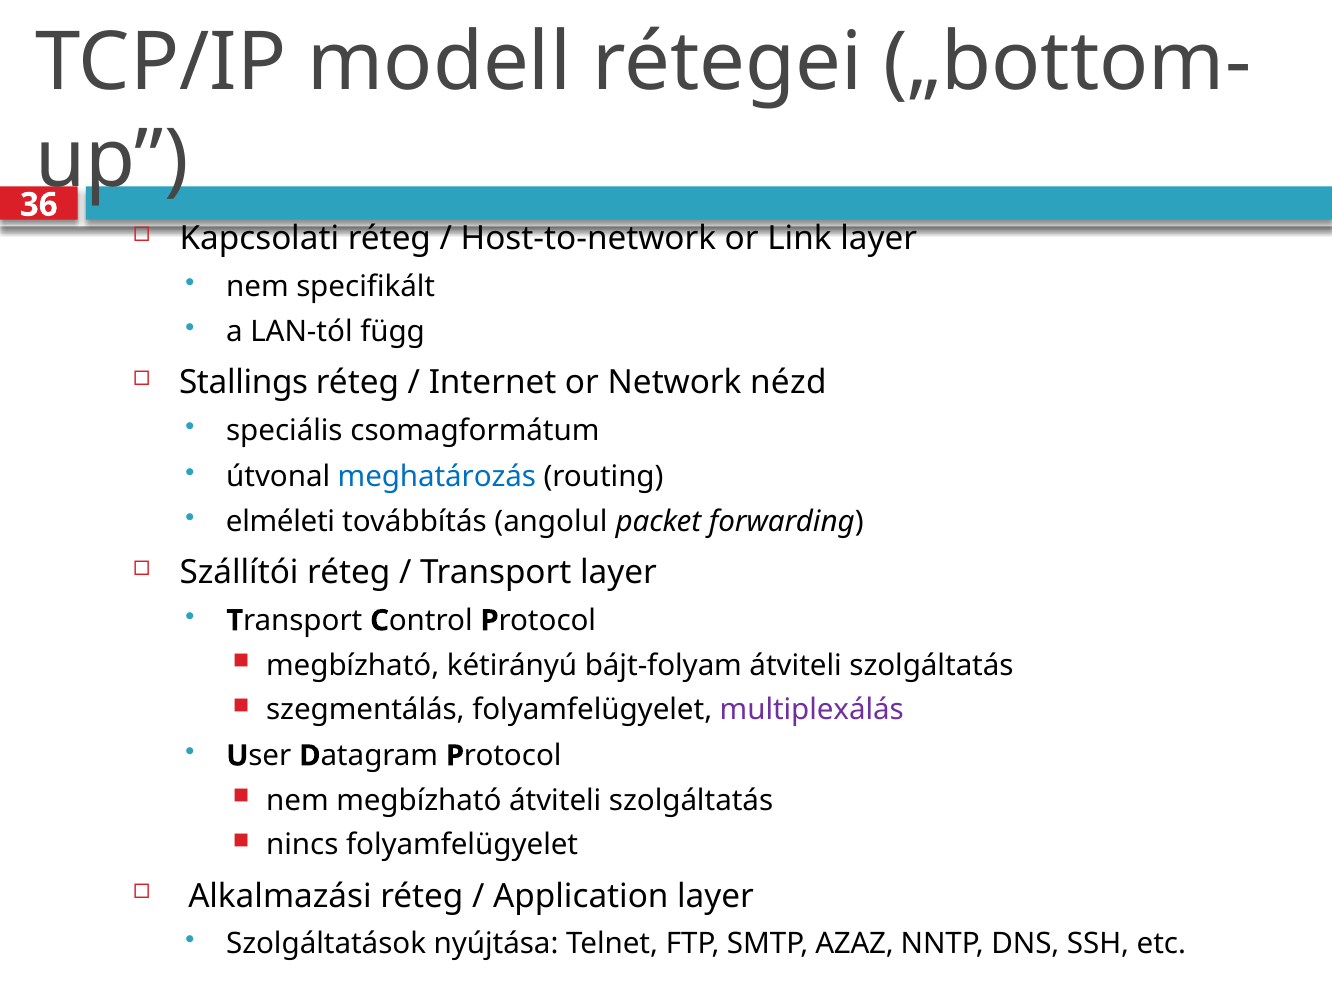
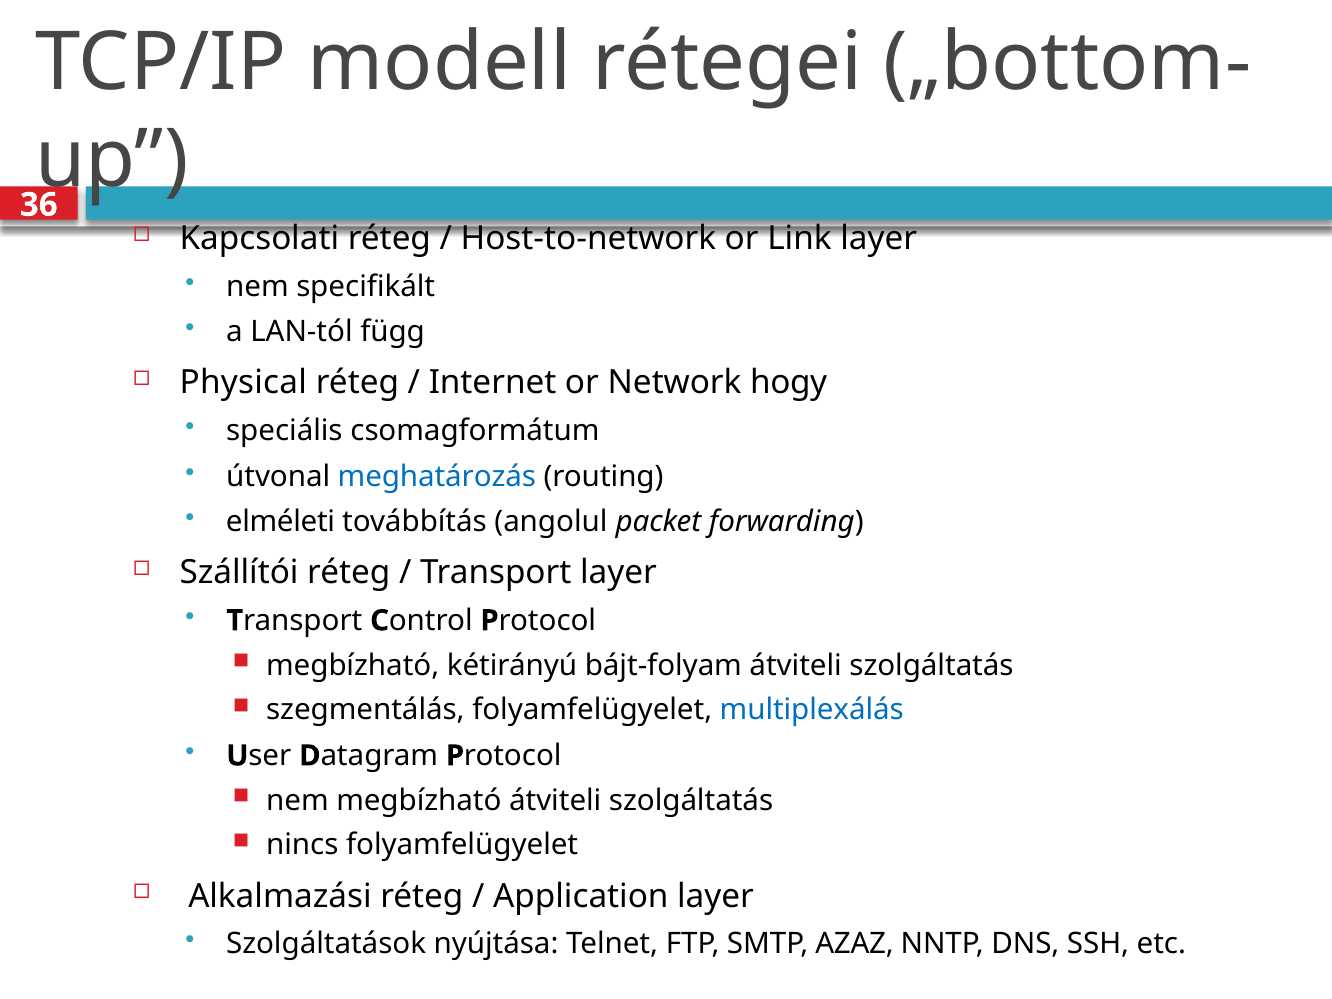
Stallings: Stallings -> Physical
nézd: nézd -> hogy
multiplexálás colour: purple -> blue
